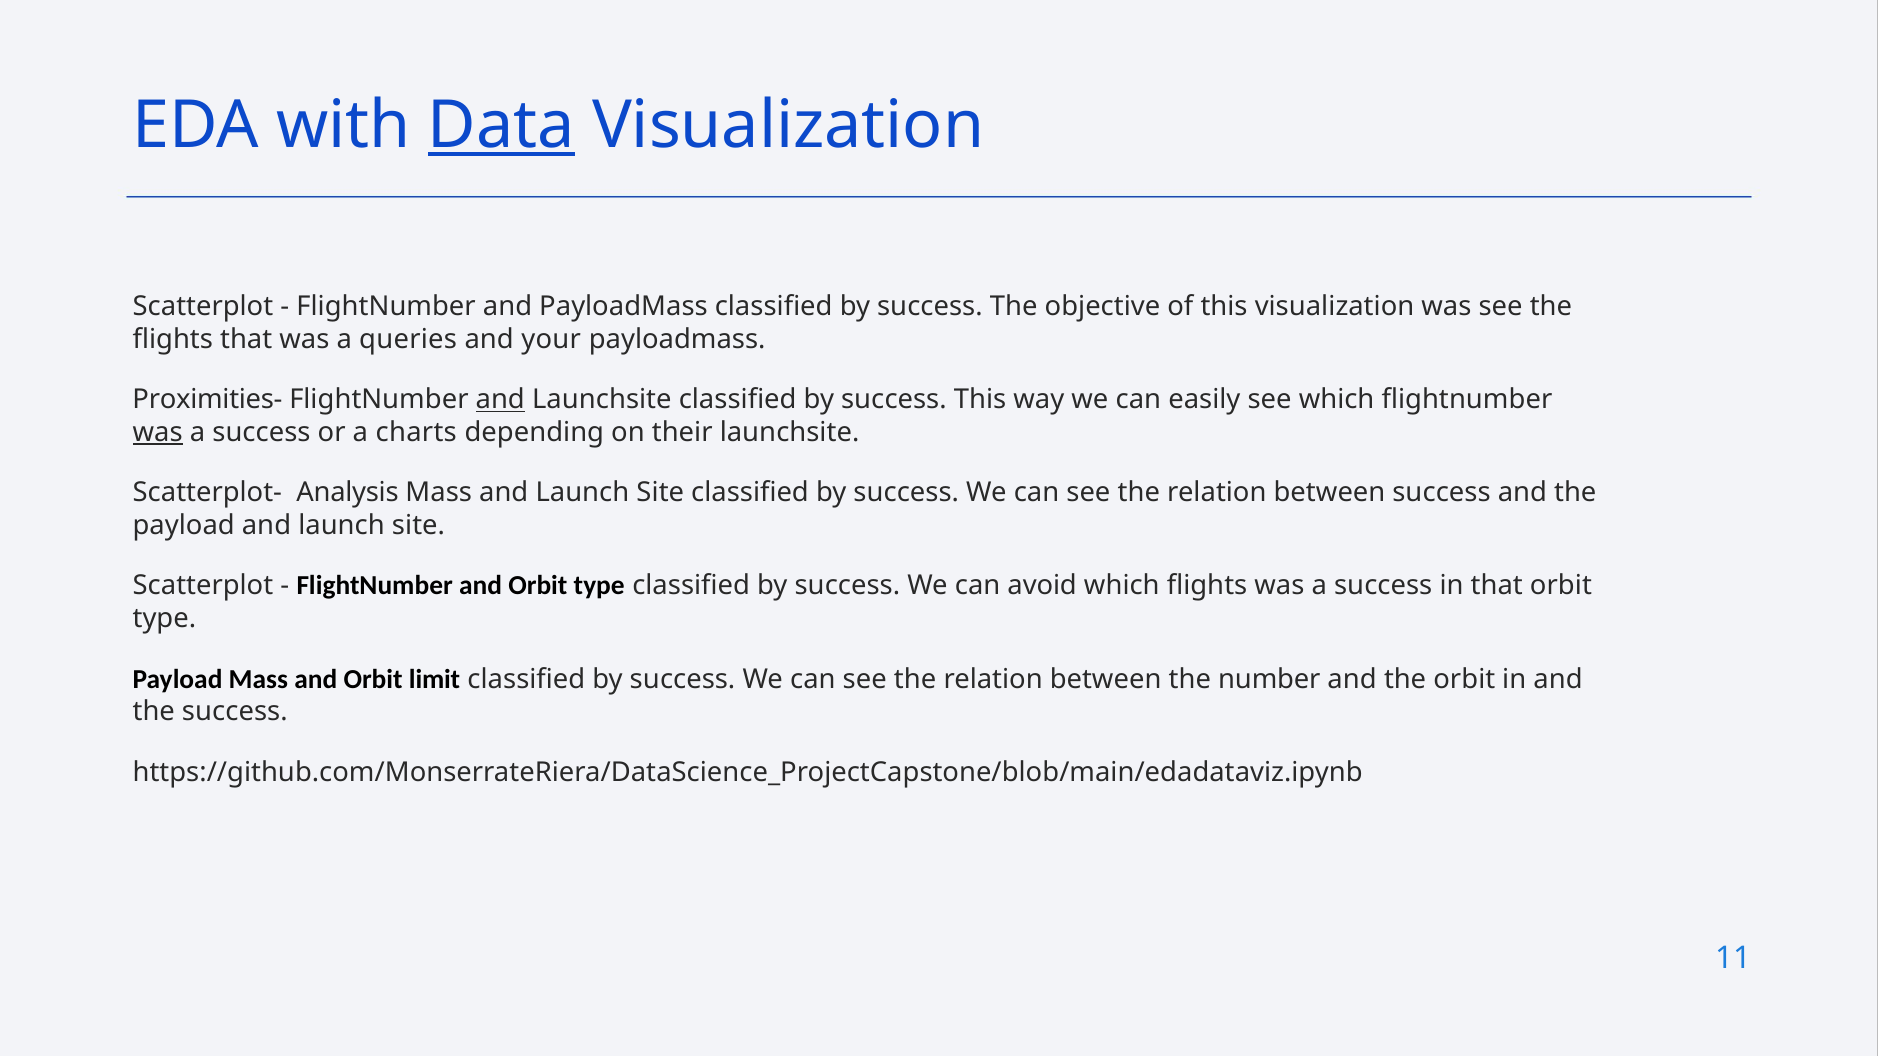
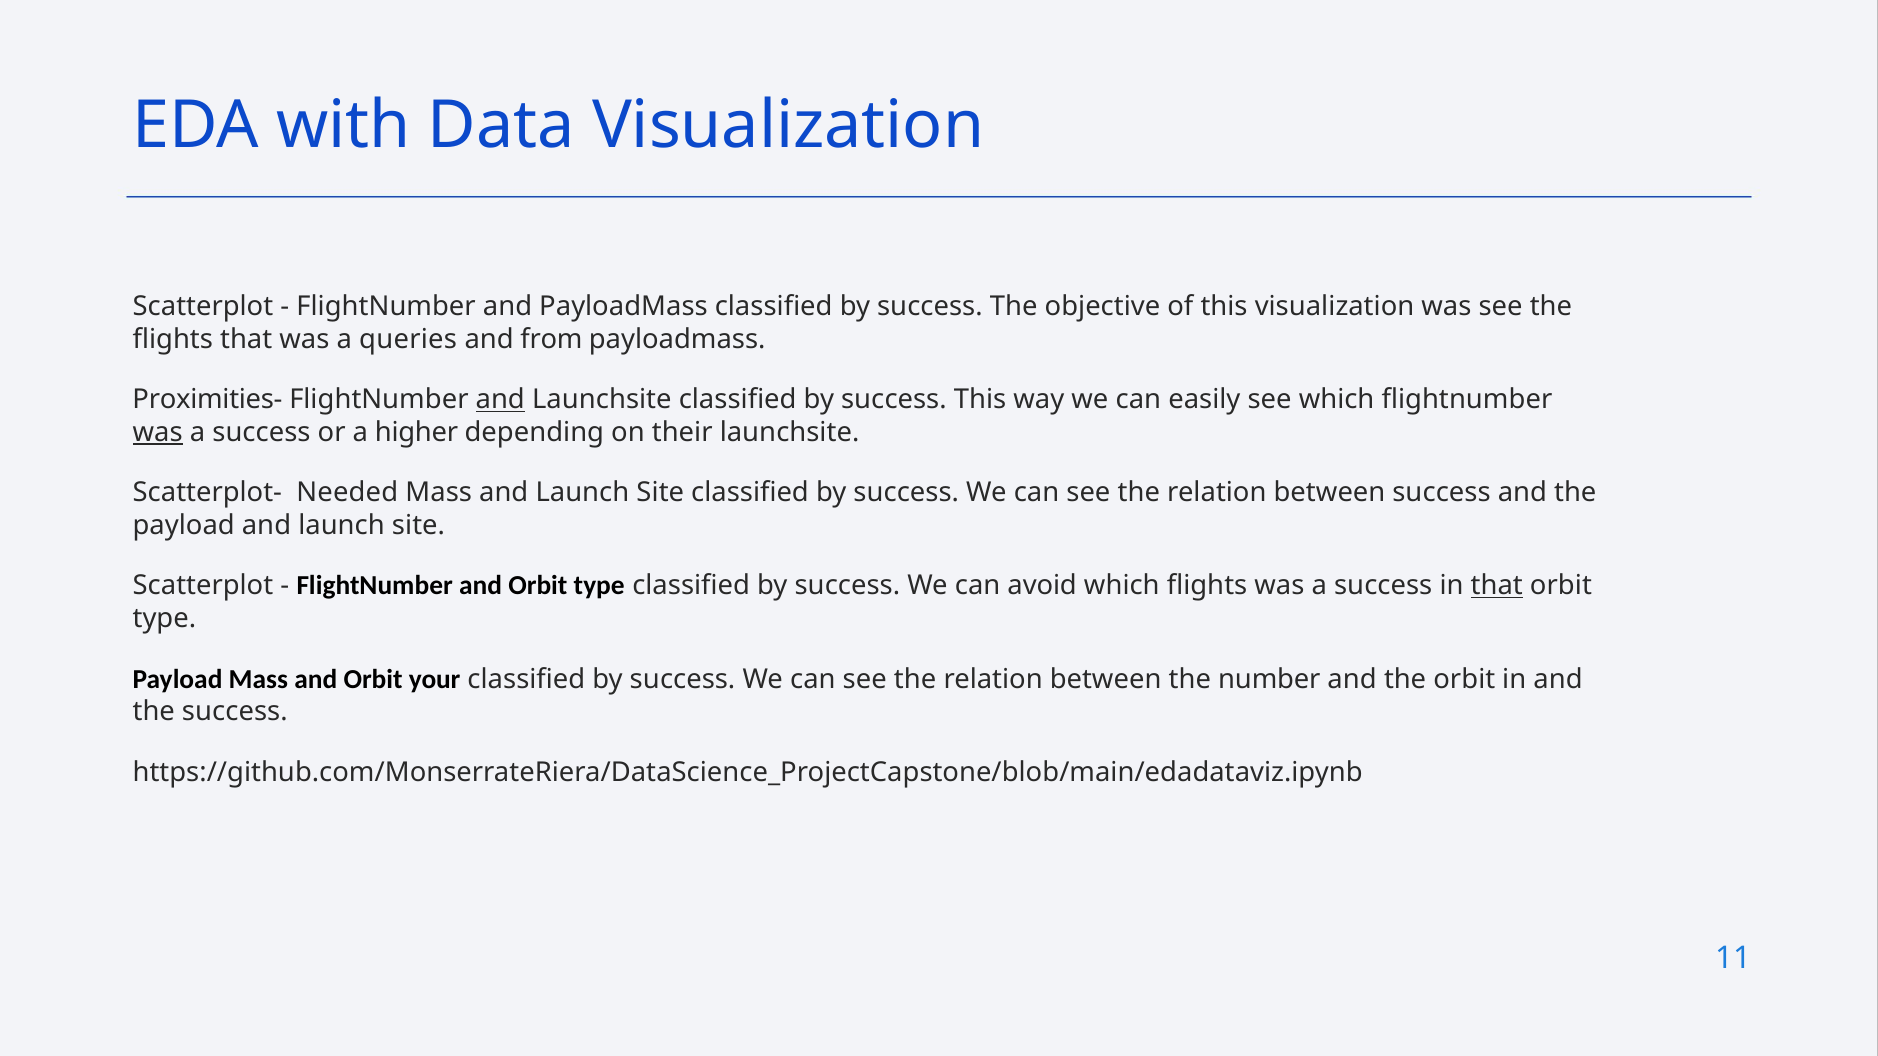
Data underline: present -> none
your: your -> from
charts: charts -> higher
Analysis: Analysis -> Needed
that at (1497, 586) underline: none -> present
limit: limit -> your
